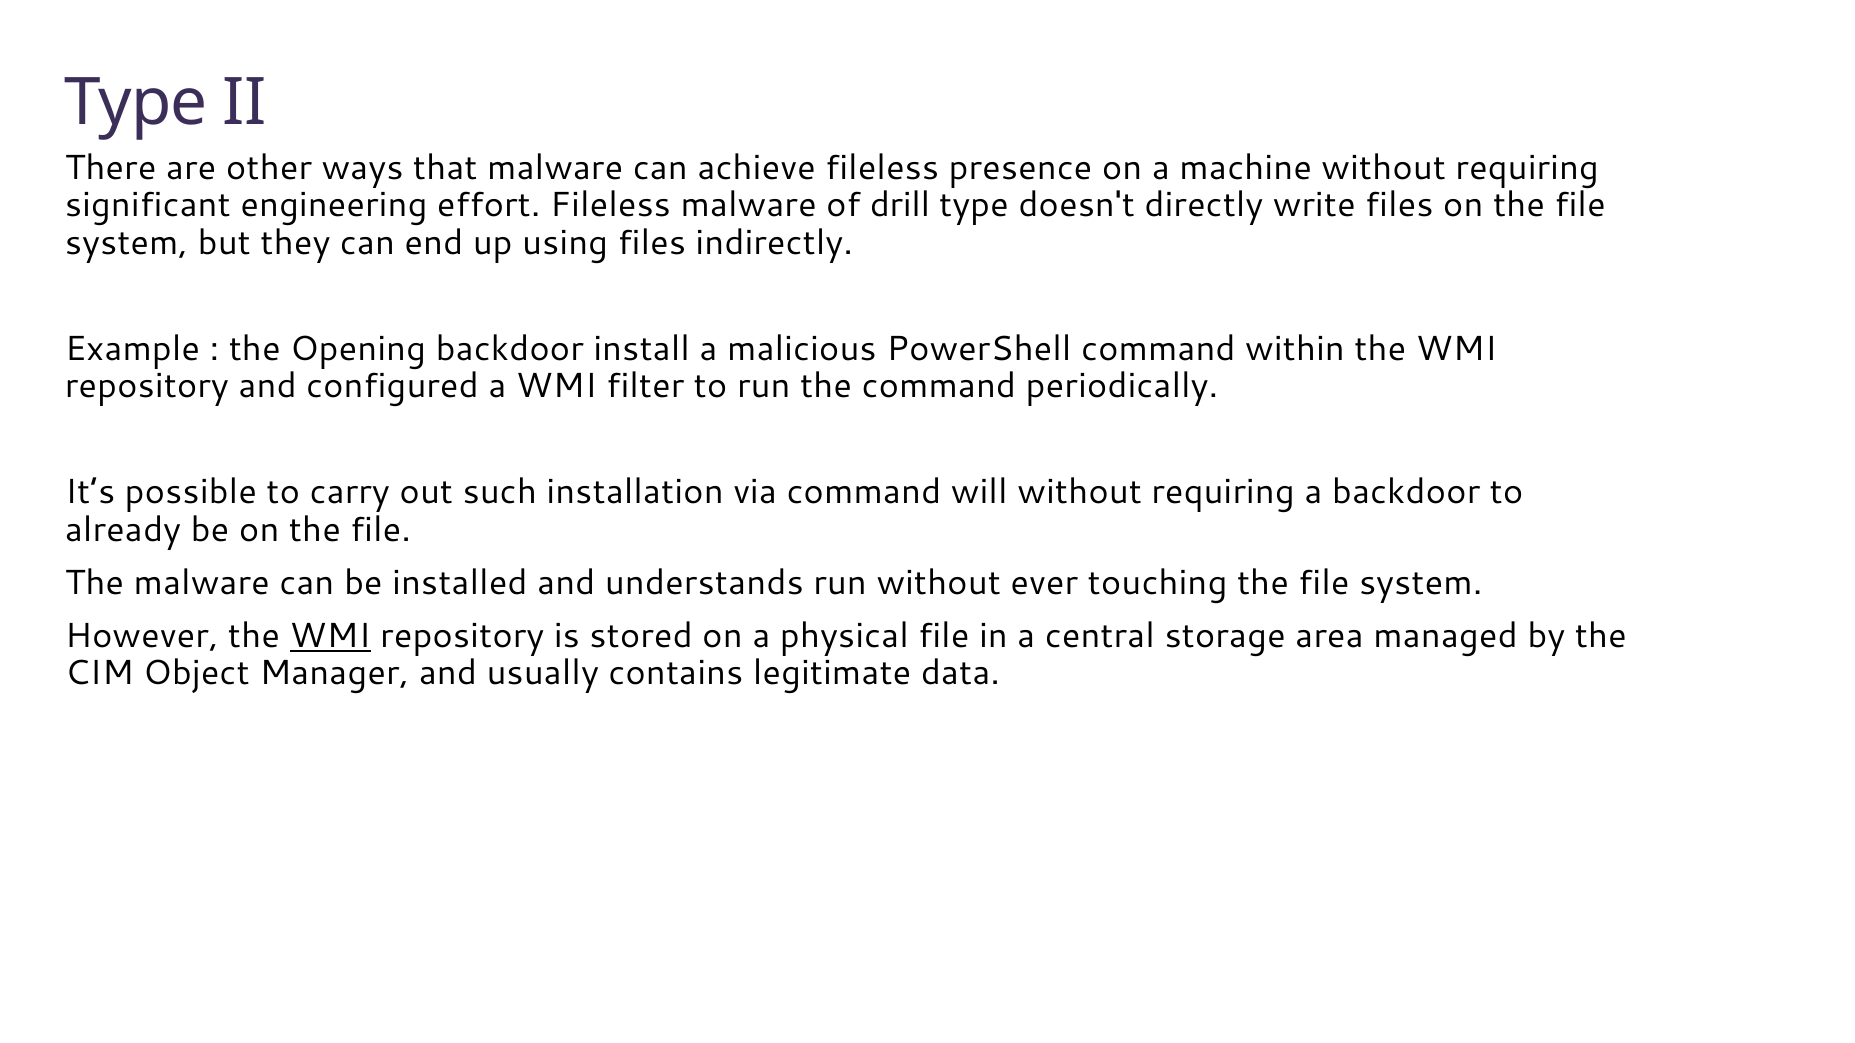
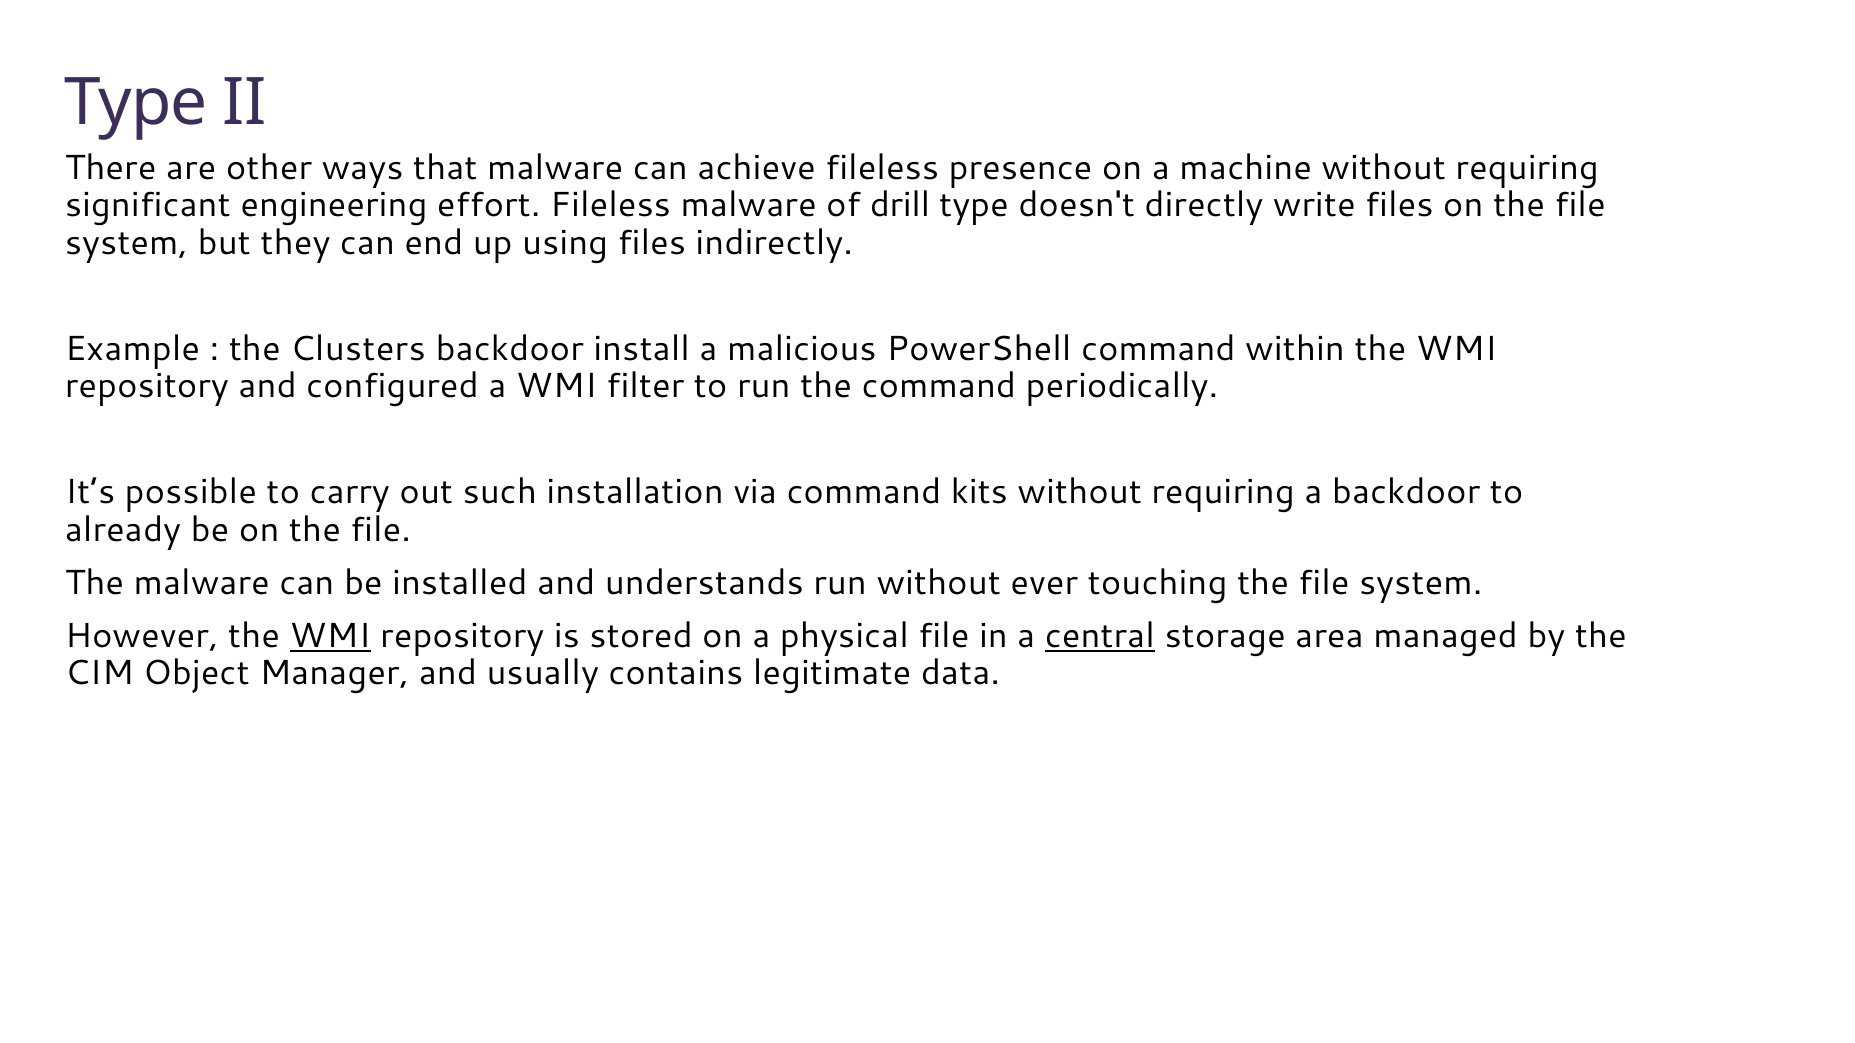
Opening: Opening -> Clusters
will: will -> kits
central underline: none -> present
